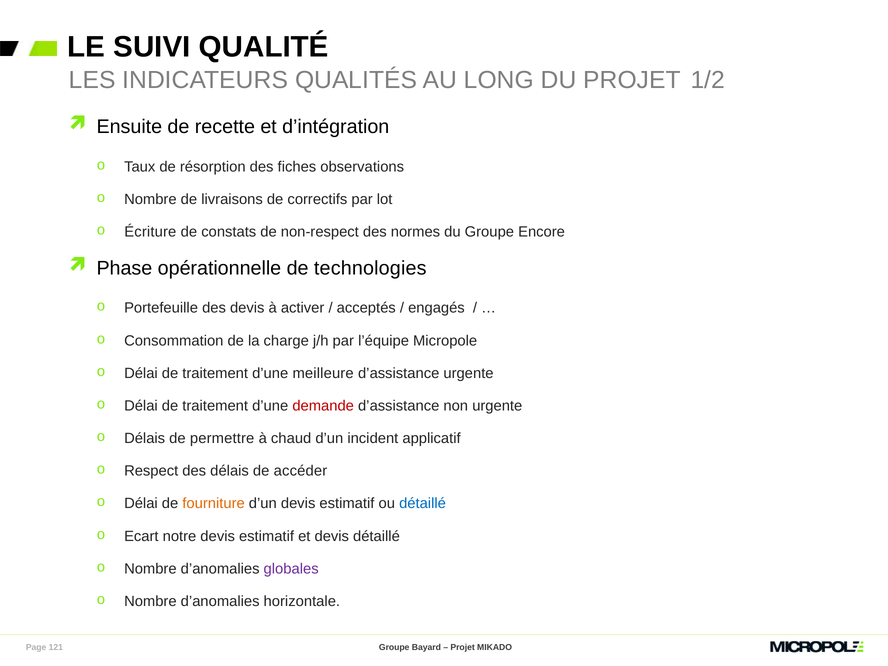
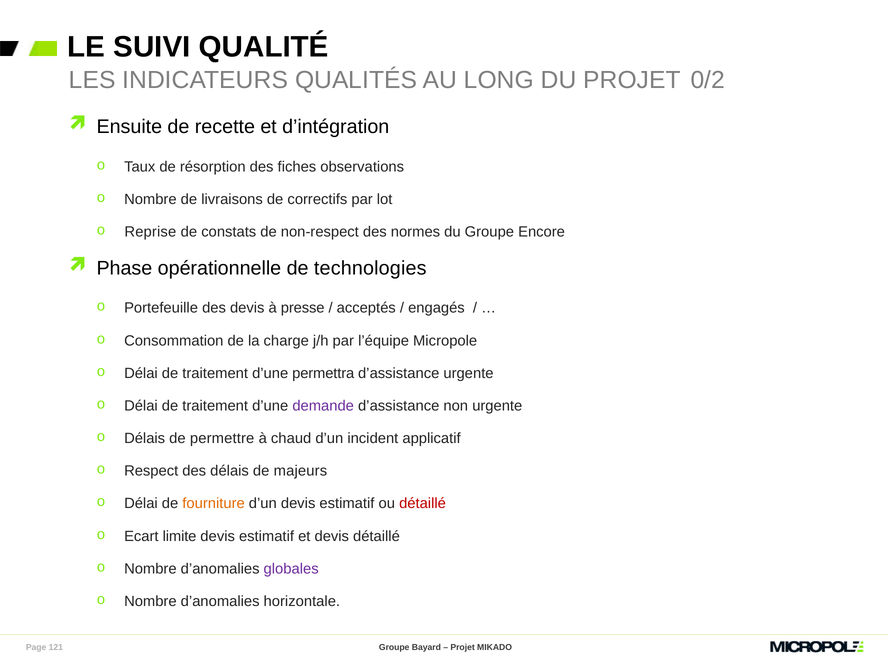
1/2: 1/2 -> 0/2
Écriture: Écriture -> Reprise
activer: activer -> presse
meilleure: meilleure -> permettra
demande colour: red -> purple
accéder: accéder -> majeurs
détaillé at (423, 504) colour: blue -> red
notre: notre -> limite
